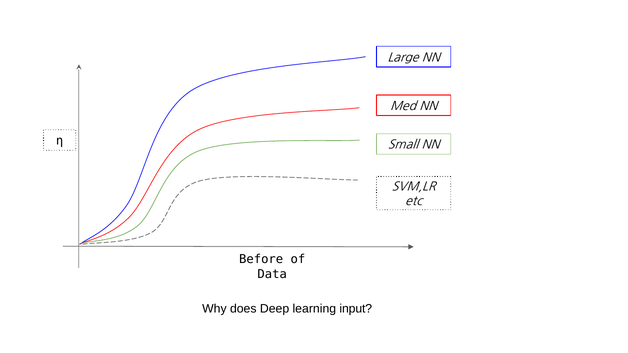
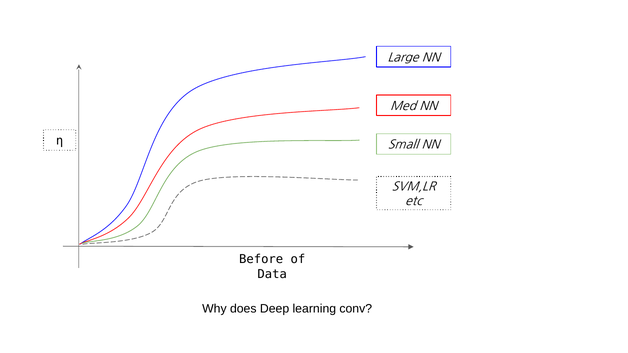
input: input -> conv
